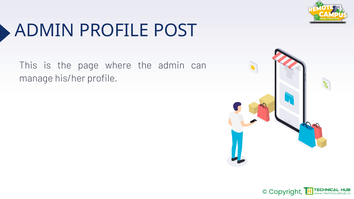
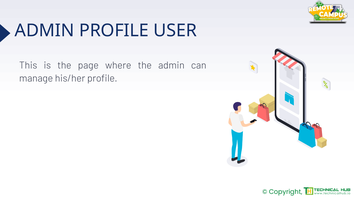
POST: POST -> USER
